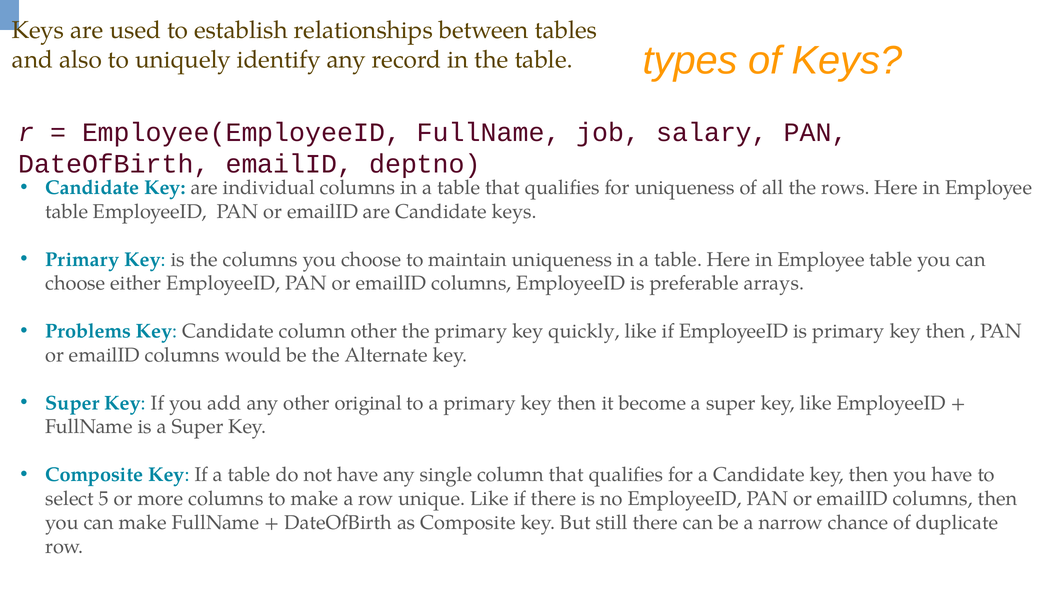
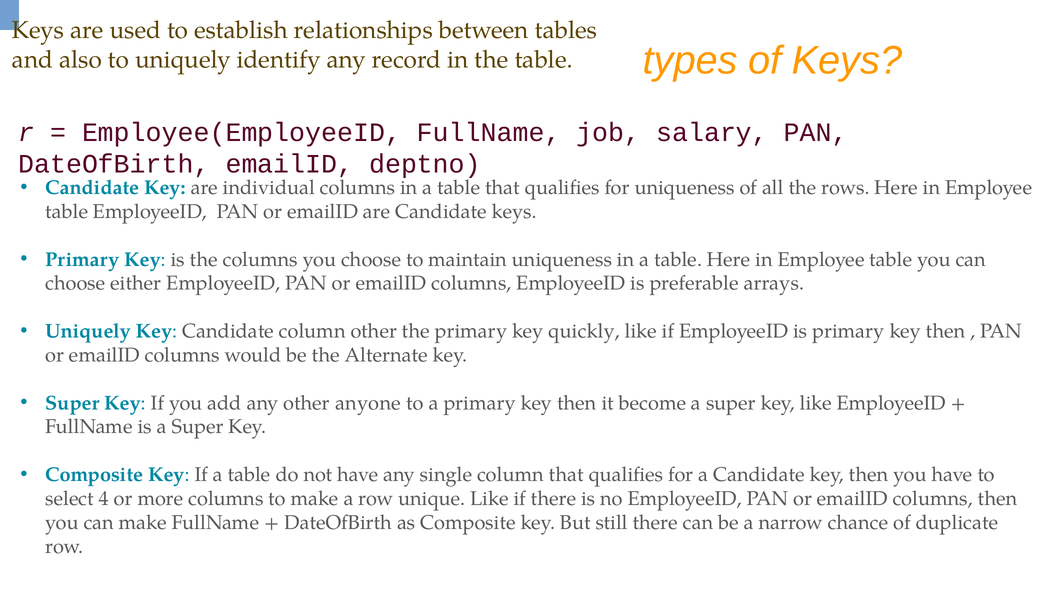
Problems at (88, 331): Problems -> Uniquely
original: original -> anyone
5: 5 -> 4
